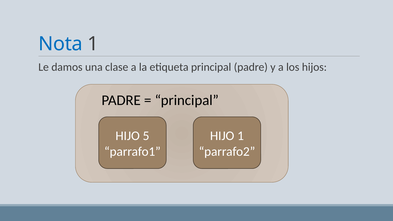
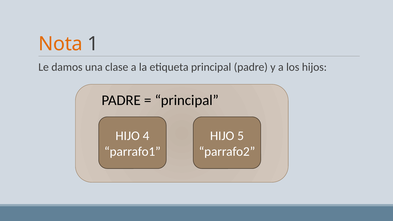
Nota colour: blue -> orange
5: 5 -> 4
HIJO 1: 1 -> 5
